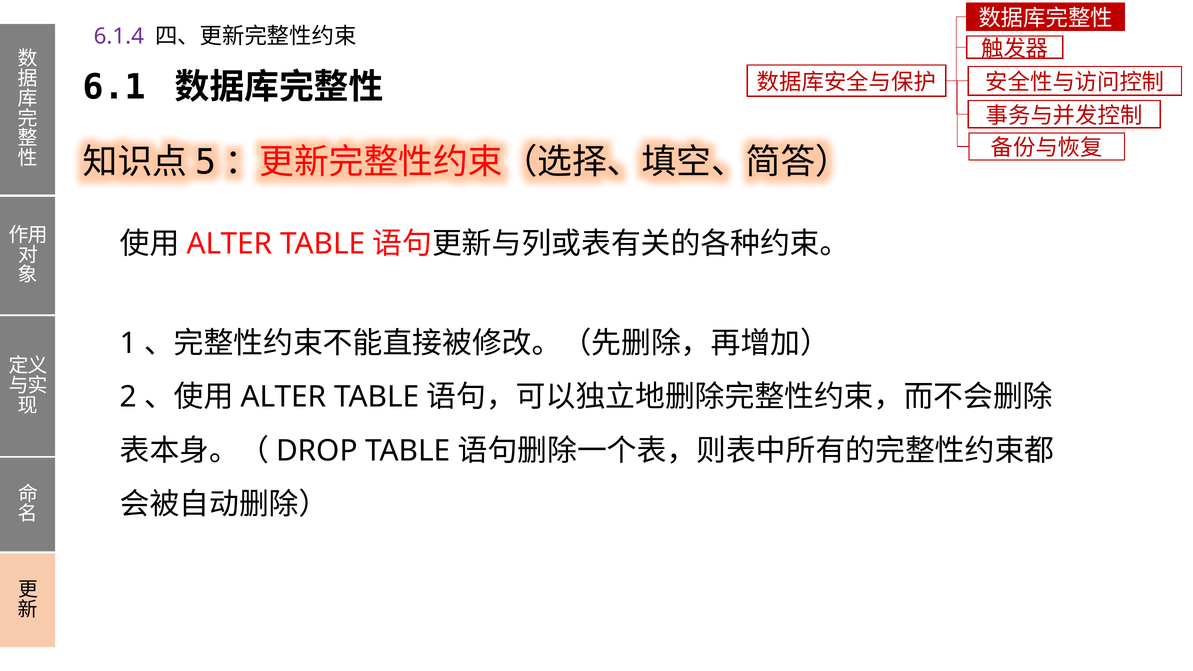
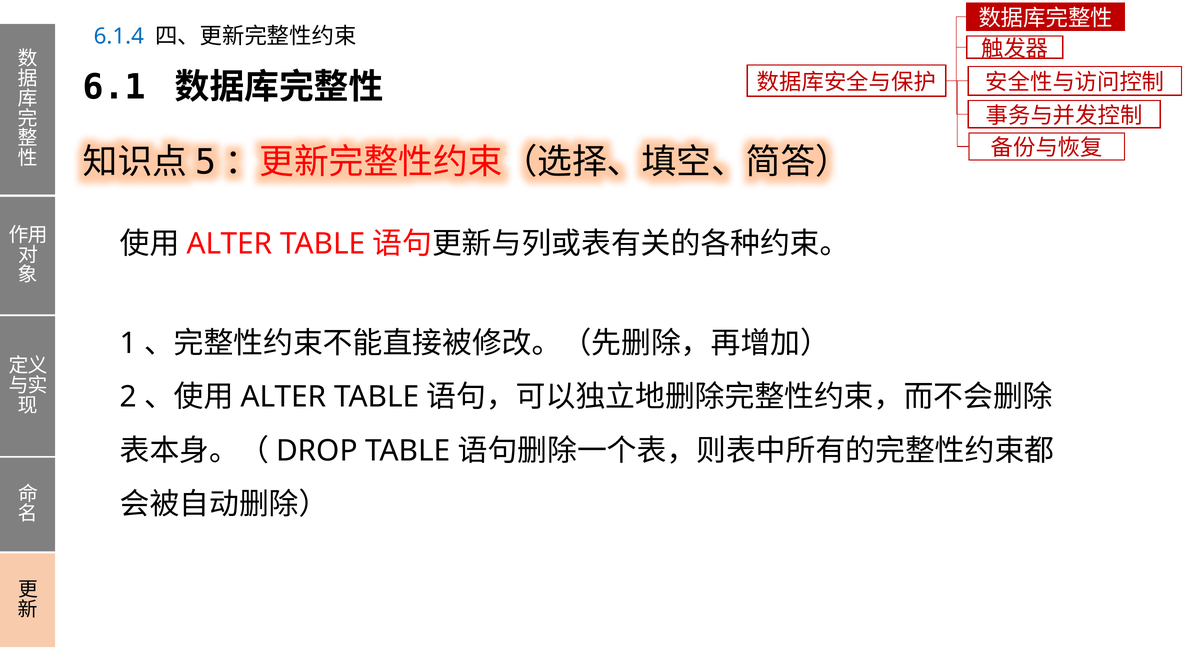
6.1.4 colour: purple -> blue
